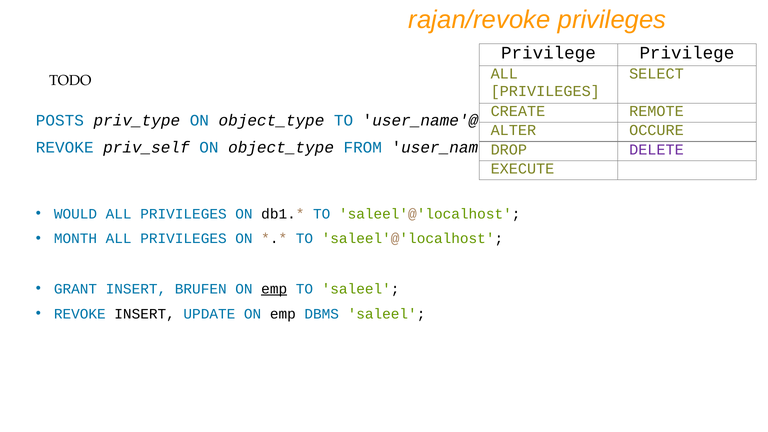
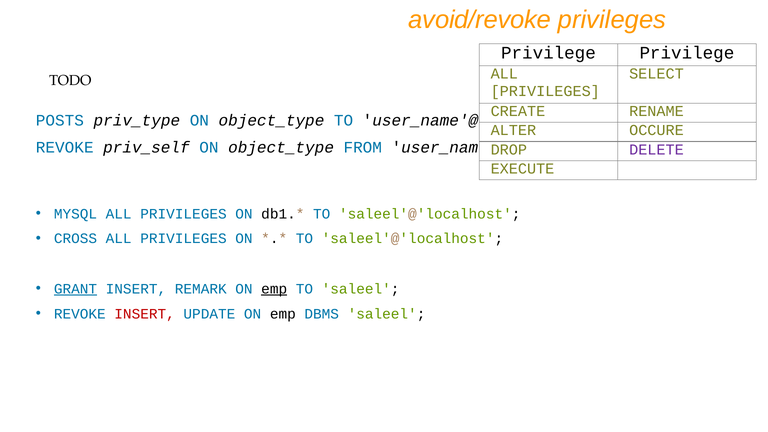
rajan/revoke: rajan/revoke -> avoid/revoke
REMOTE: REMOTE -> RENAME
WOULD: WOULD -> MYSQL
MONTH: MONTH -> CROSS
GRANT underline: none -> present
BRUFEN: BRUFEN -> REMARK
INSERT at (145, 314) colour: black -> red
